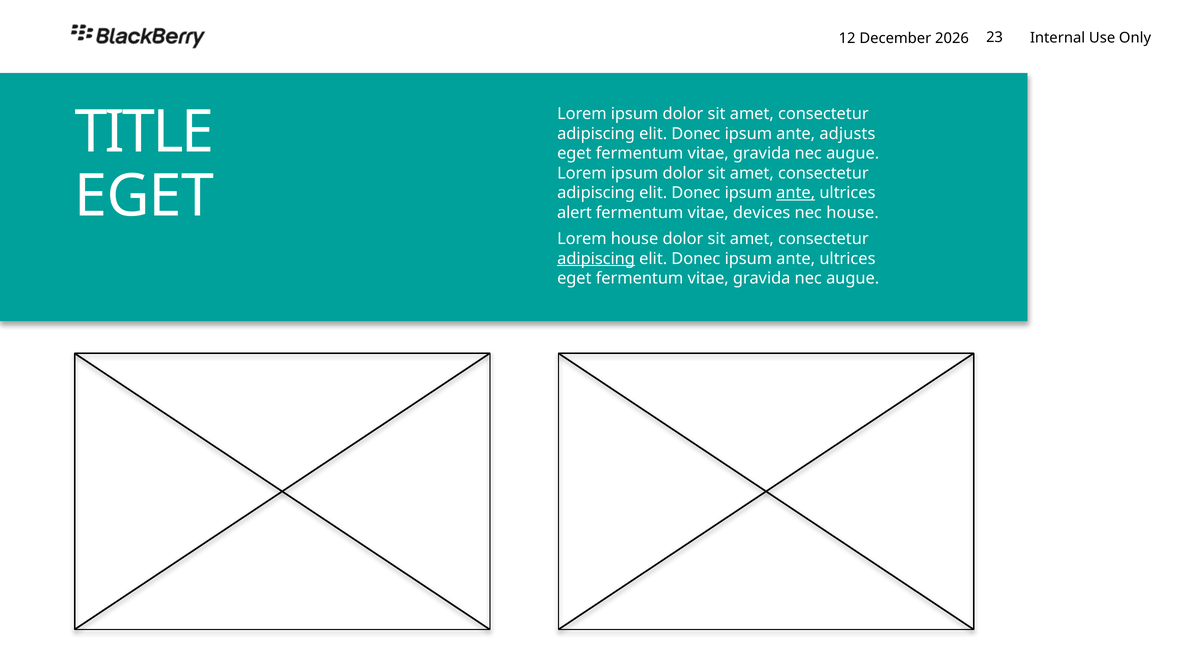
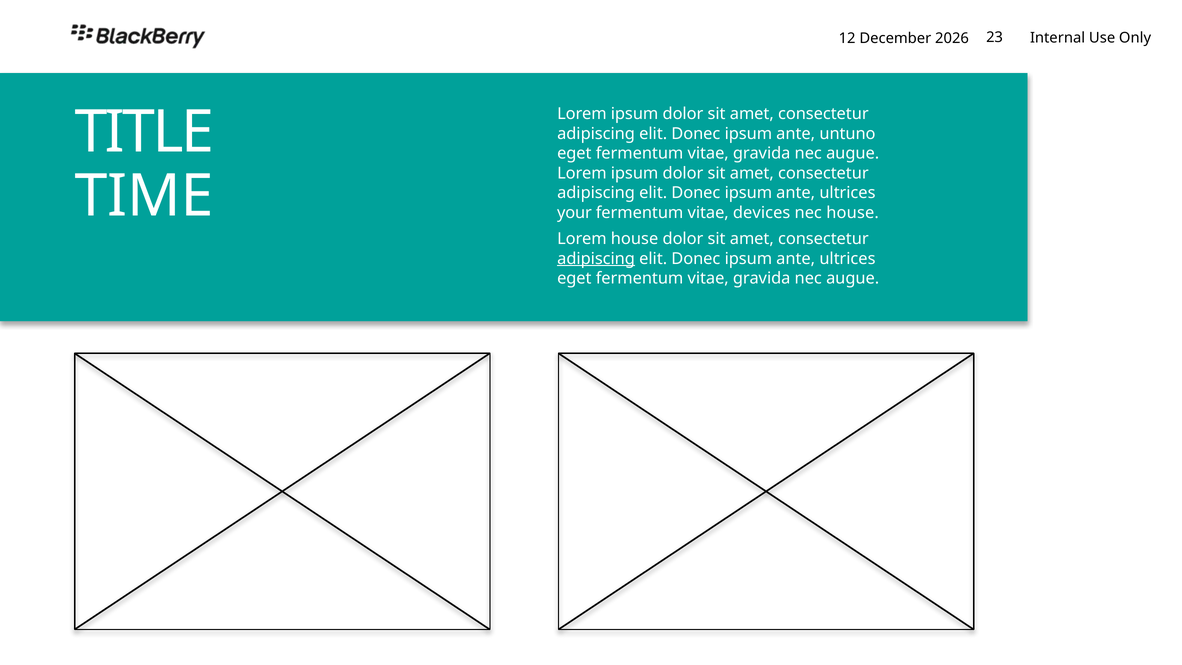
adjusts: adjusts -> untuno
EGET at (144, 196): EGET -> TIME
ante at (796, 193) underline: present -> none
alert: alert -> your
